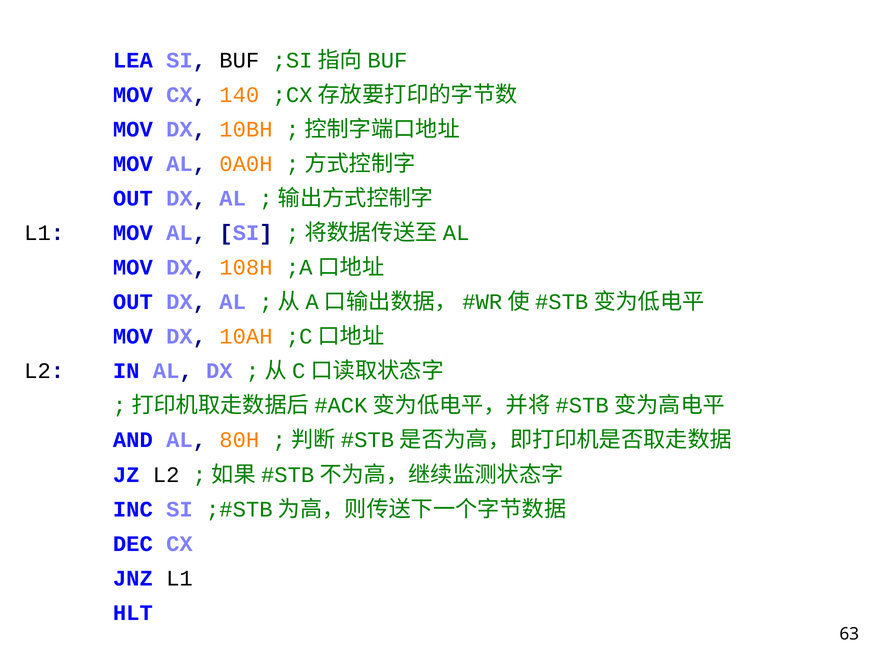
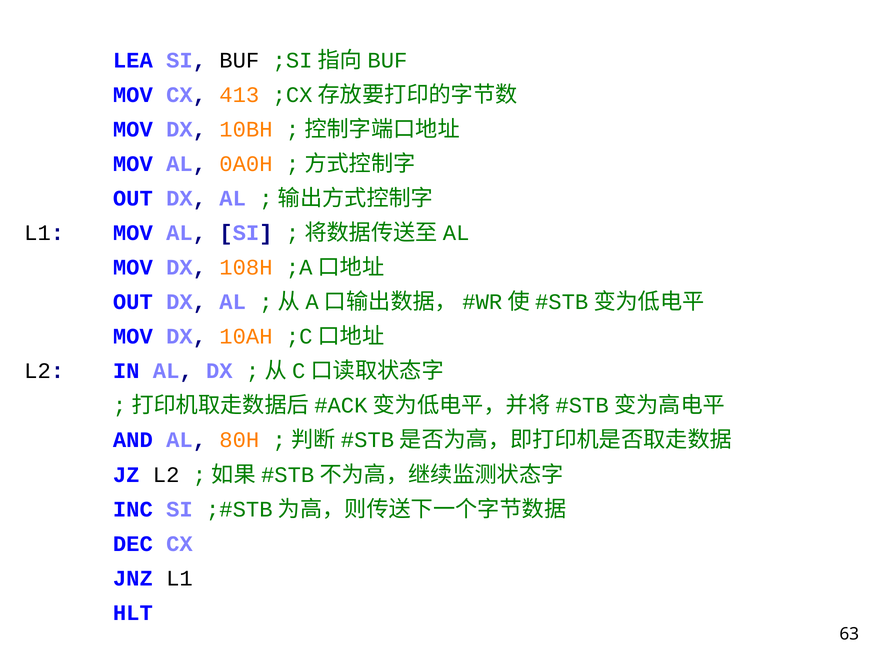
140: 140 -> 413
